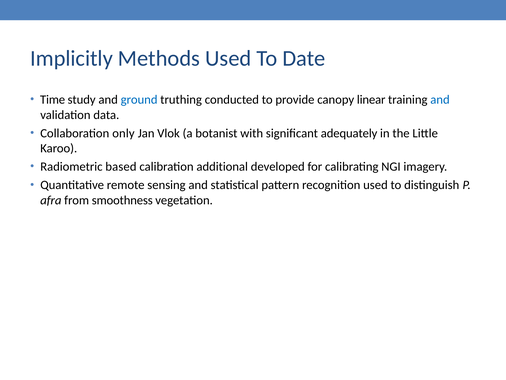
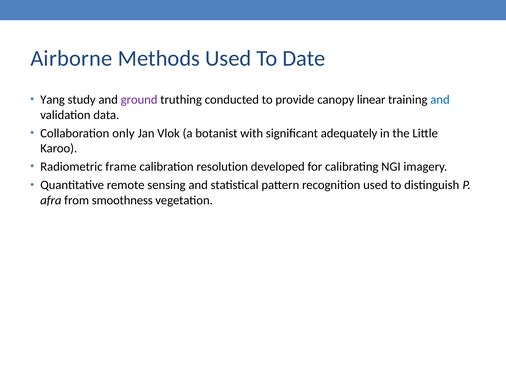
Implicitly: Implicitly -> Airborne
Time: Time -> Yang
ground colour: blue -> purple
based: based -> frame
additional: additional -> resolution
